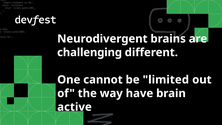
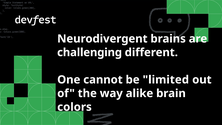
have: have -> alike
active: active -> colors
